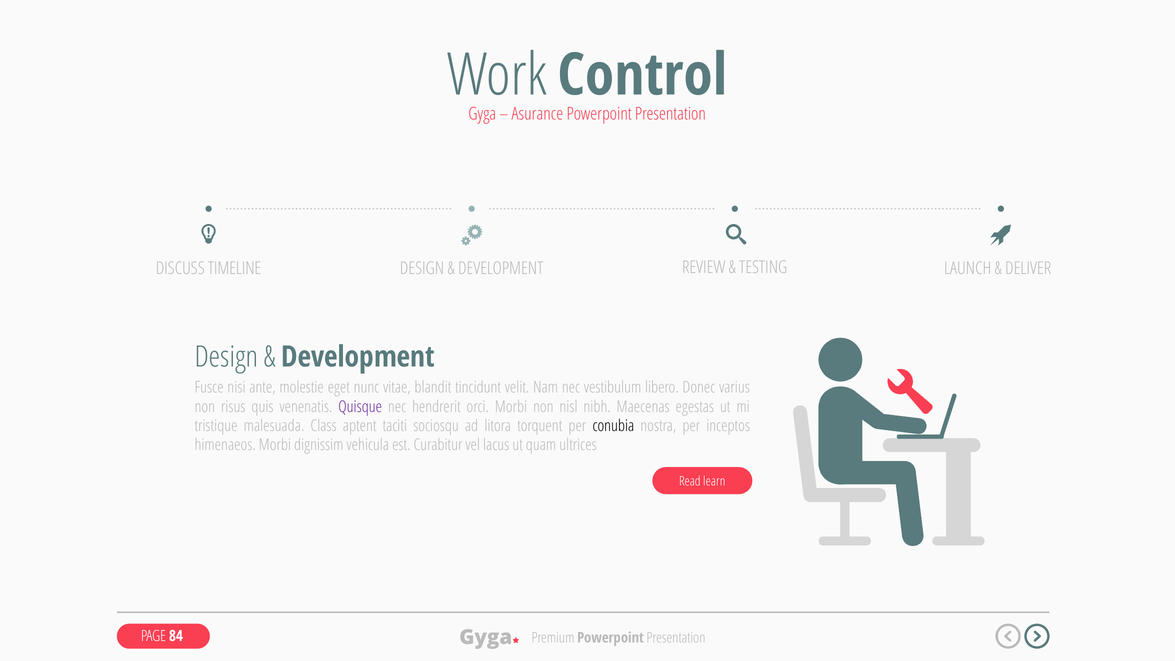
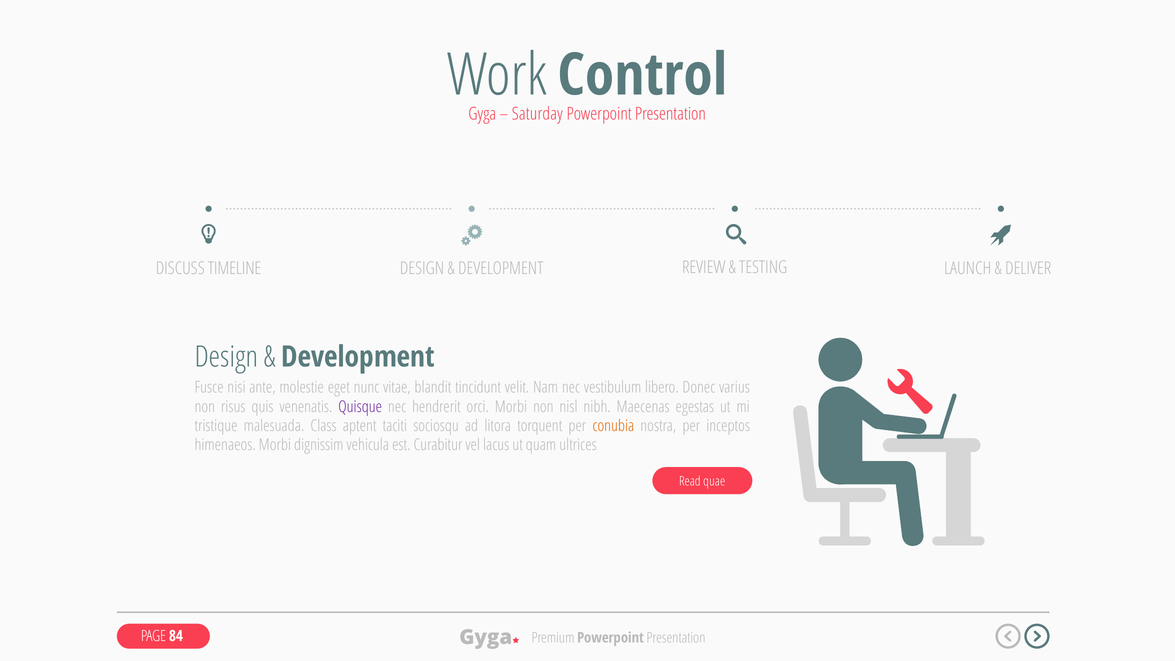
Asurance: Asurance -> Saturday
conubia colour: black -> orange
learn: learn -> quae
